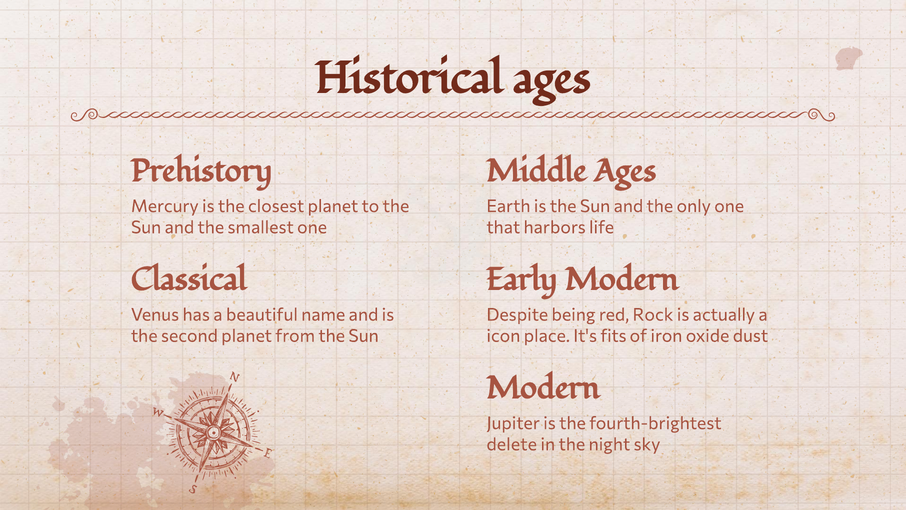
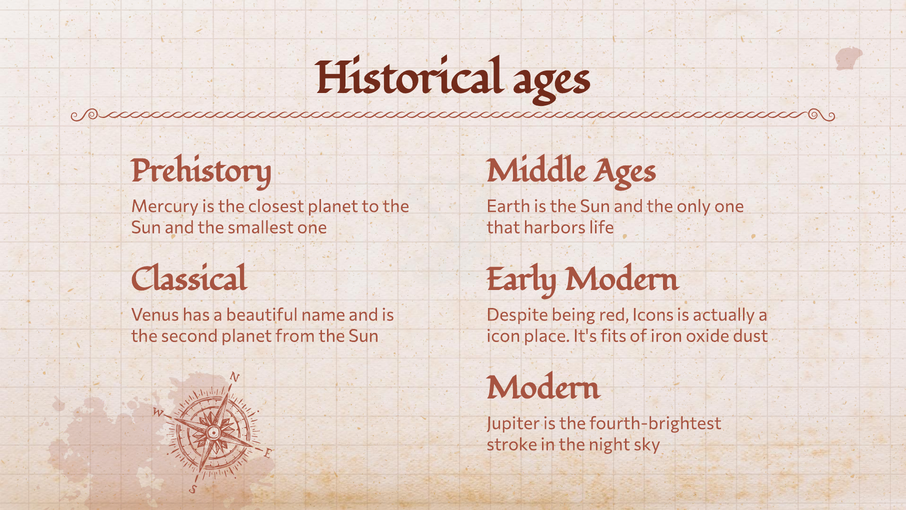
Rock: Rock -> Icons
delete: delete -> stroke
